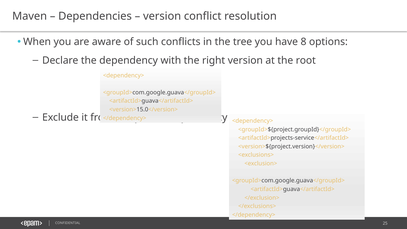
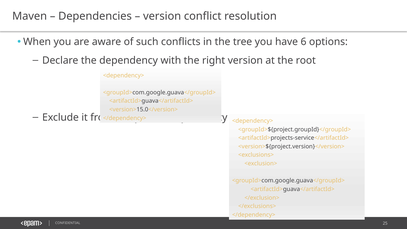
8: 8 -> 6
